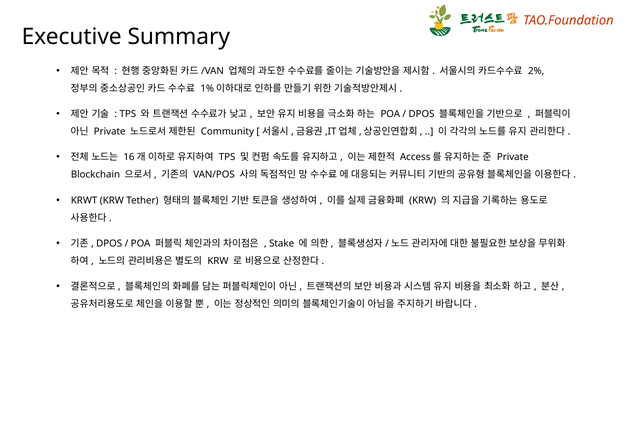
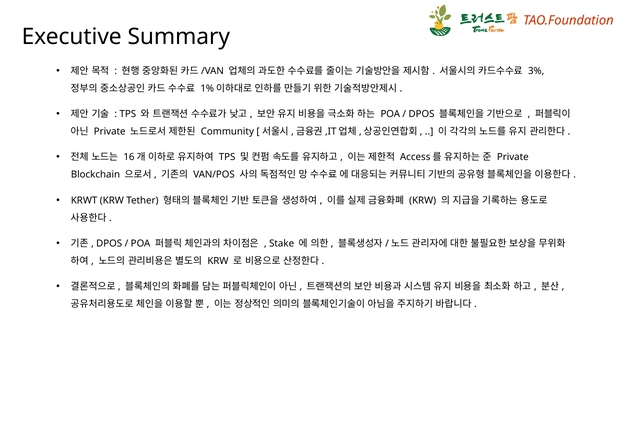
2%: 2% -> 3%
